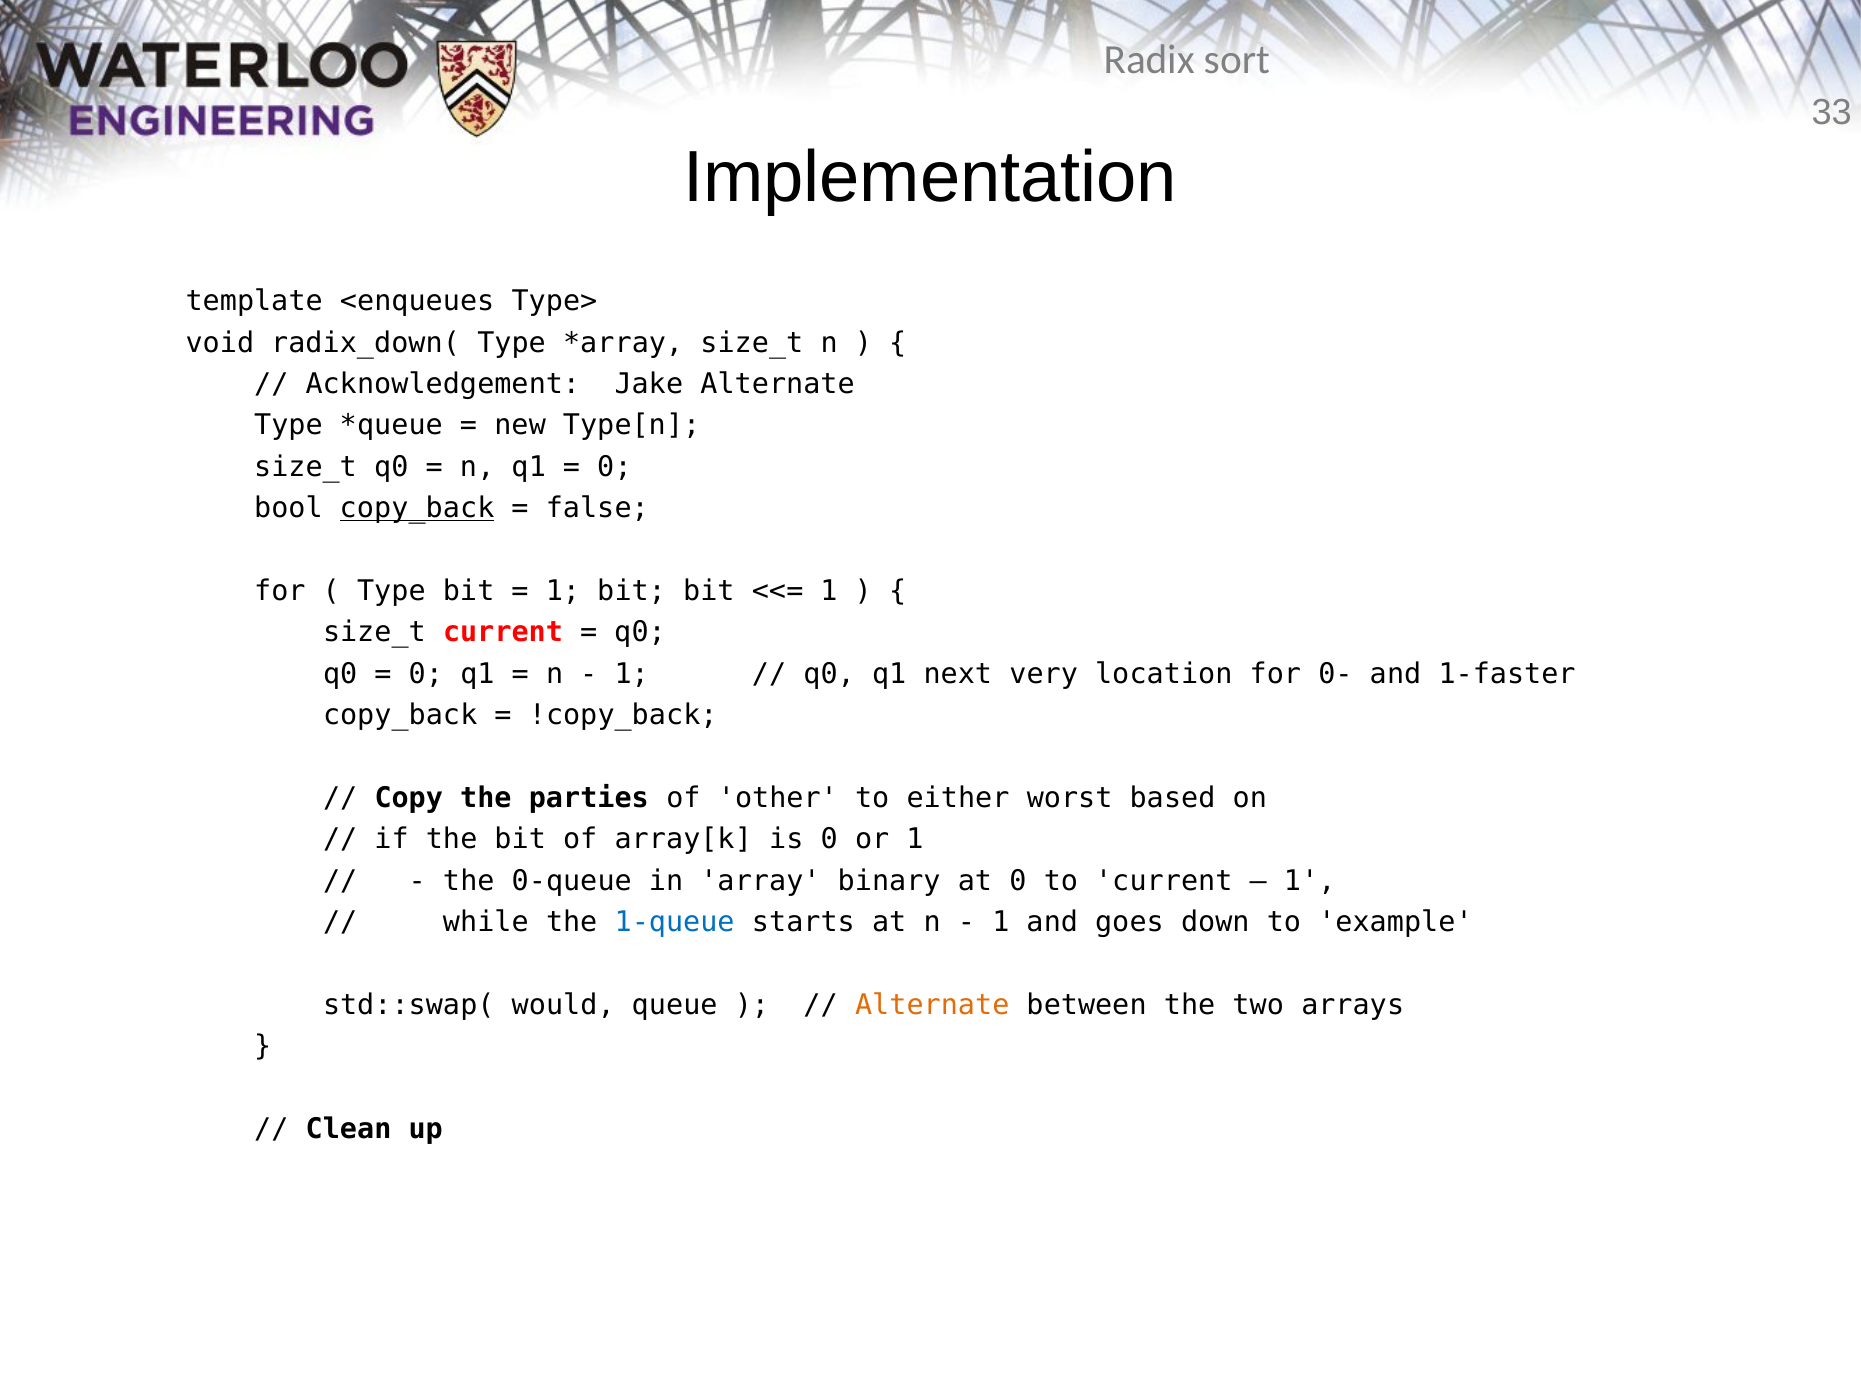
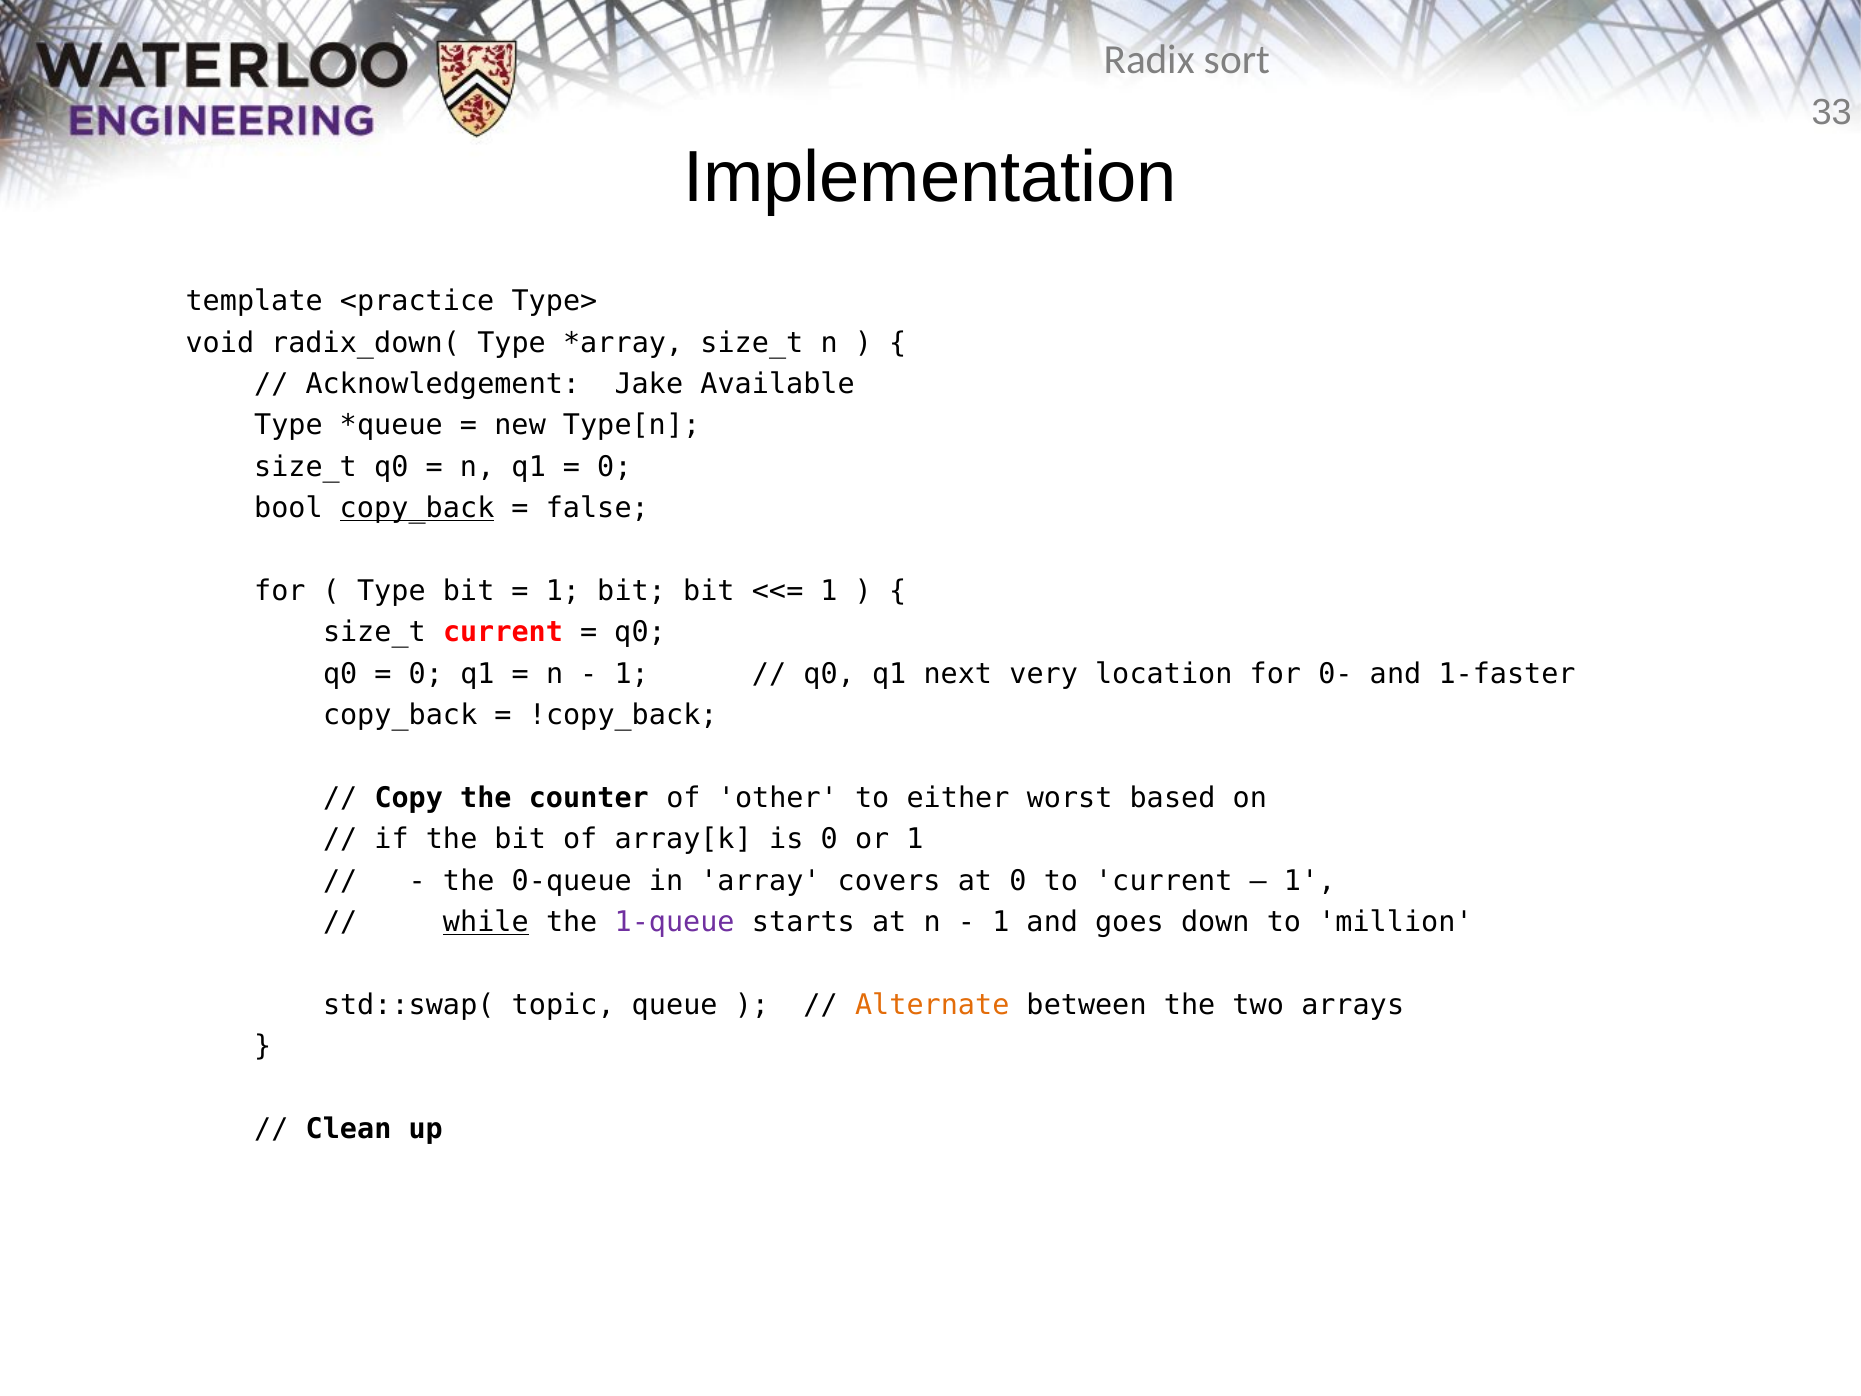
<enqueues: <enqueues -> <practice
Jake Alternate: Alternate -> Available
parties: parties -> counter
binary: binary -> covers
while underline: none -> present
1-queue colour: blue -> purple
example: example -> million
would: would -> topic
